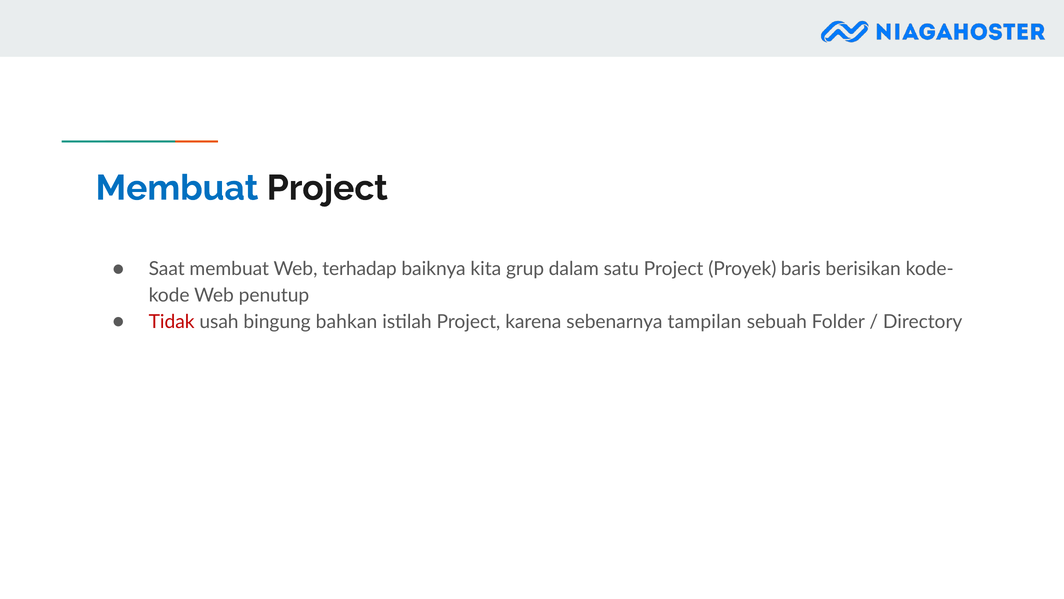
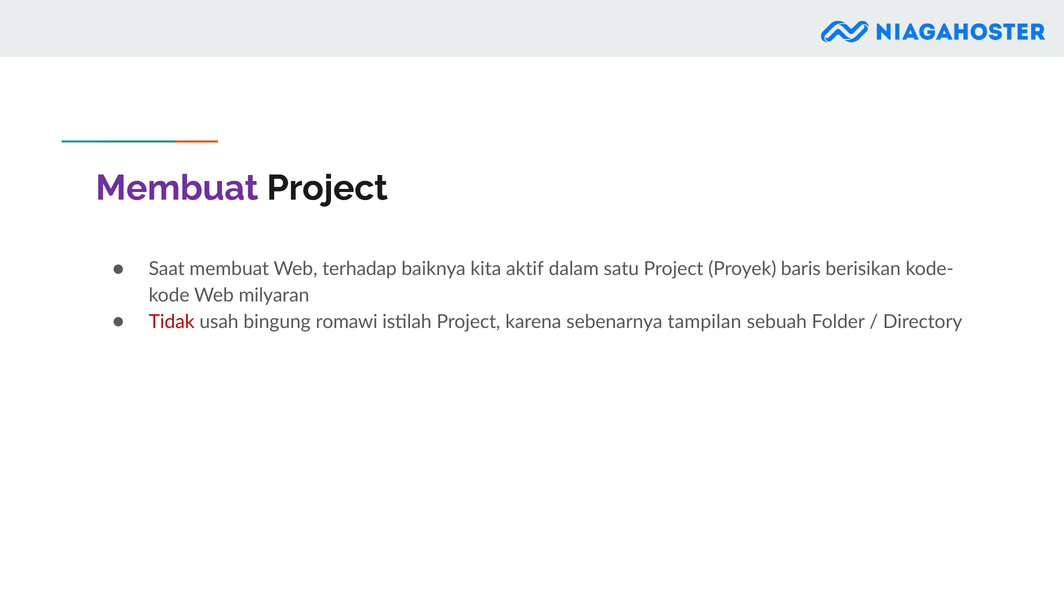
Membuat at (177, 188) colour: blue -> purple
grup: grup -> aktif
penutup: penutup -> milyaran
bahkan: bahkan -> romawi
